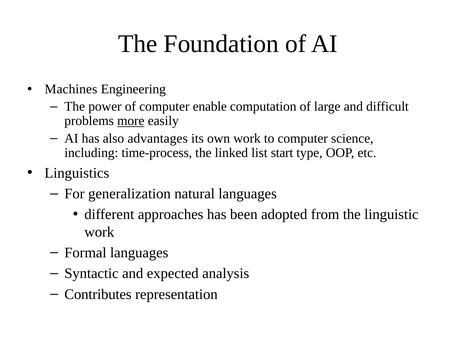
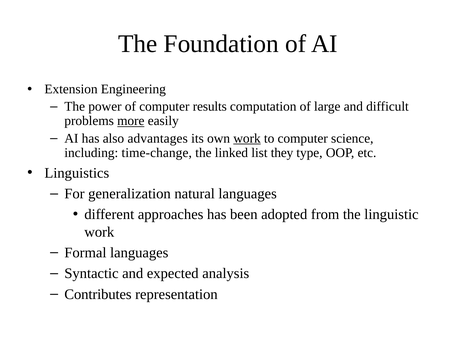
Machines: Machines -> Extension
enable: enable -> results
work at (247, 138) underline: none -> present
time-process: time-process -> time-change
start: start -> they
